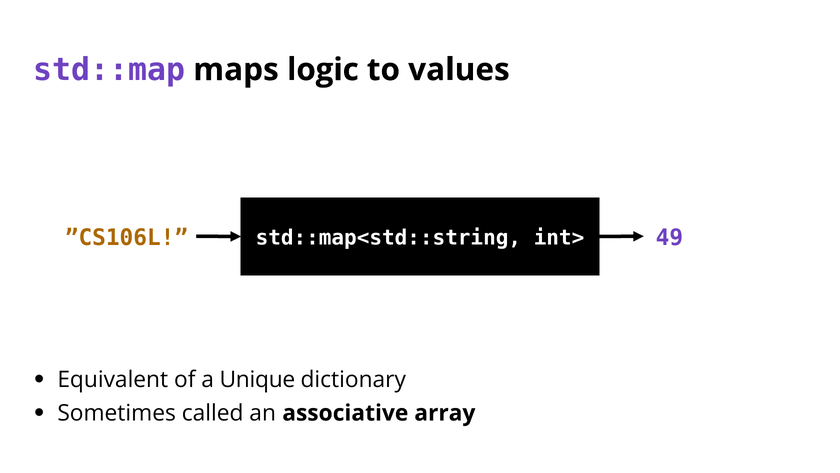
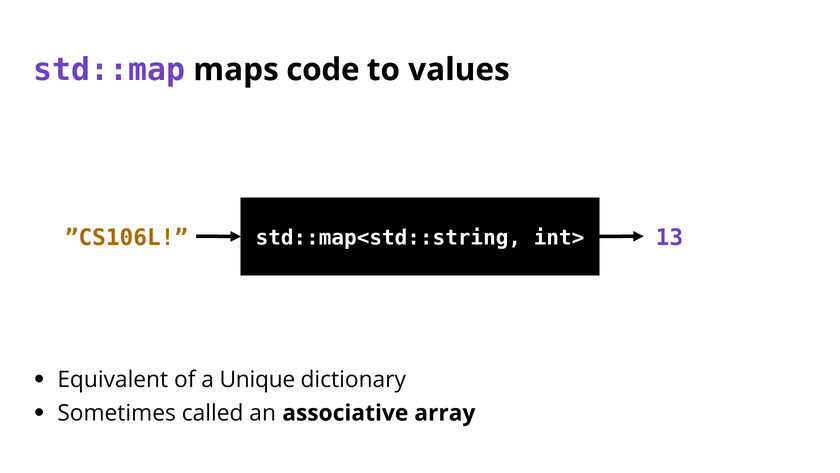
logic: logic -> code
49: 49 -> 13
